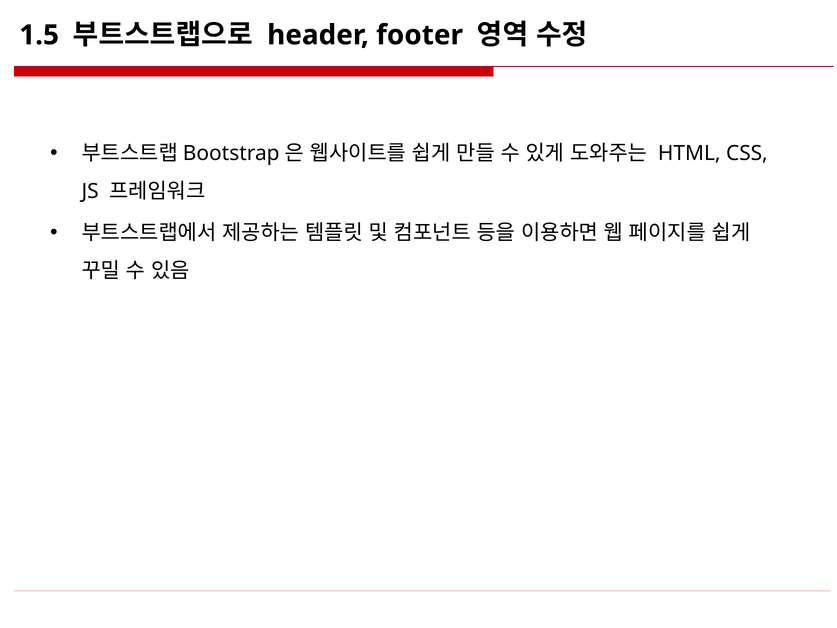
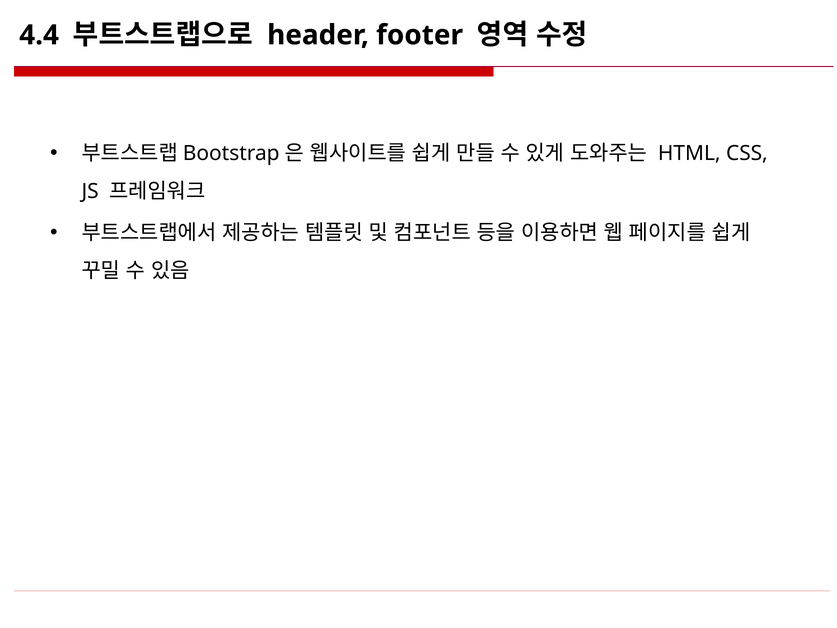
1.5: 1.5 -> 4.4
